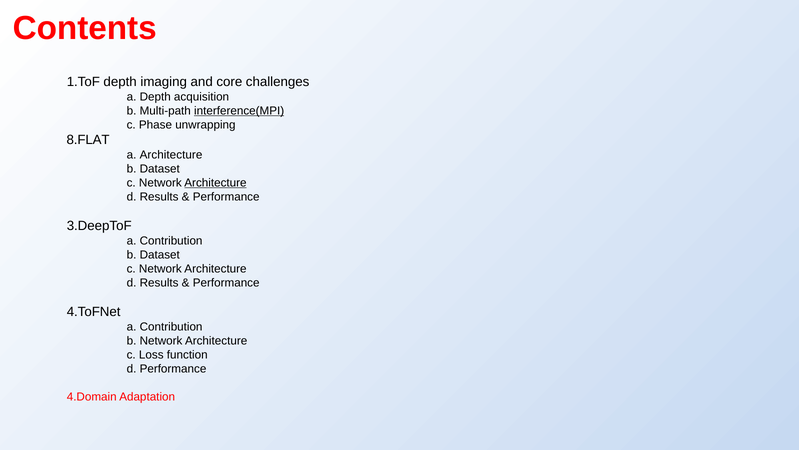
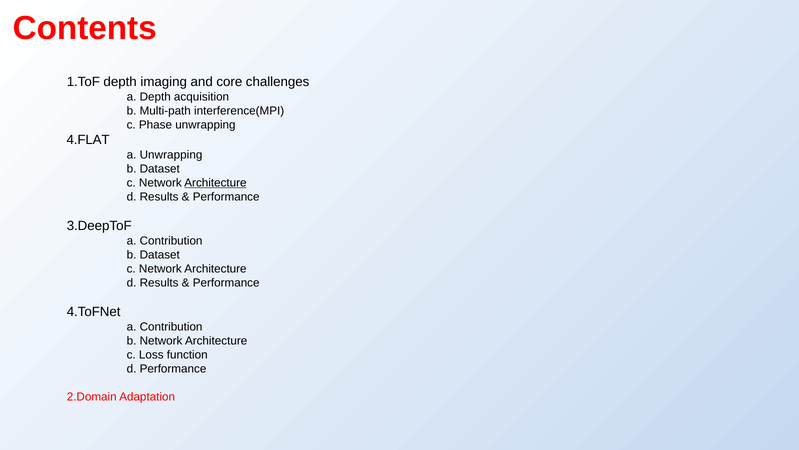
interference(MPI underline: present -> none
8.FLAT: 8.FLAT -> 4.FLAT
a Architecture: Architecture -> Unwrapping
4.Domain: 4.Domain -> 2.Domain
